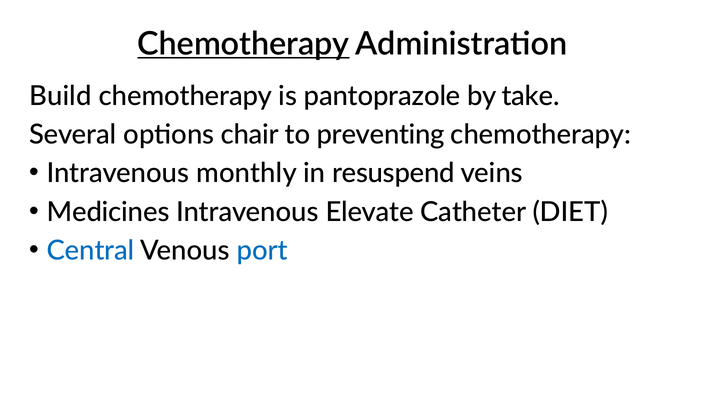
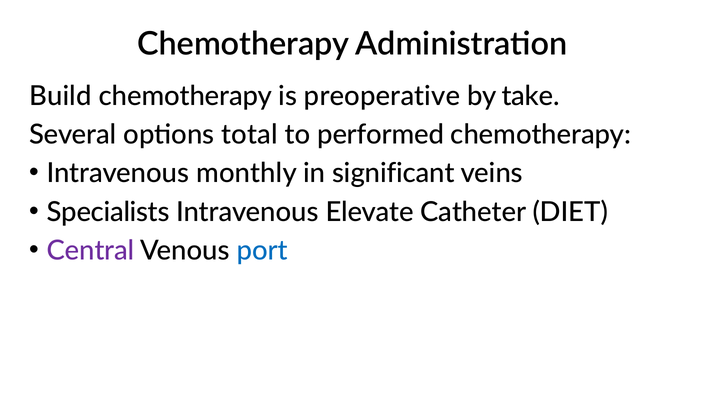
Chemotherapy at (243, 44) underline: present -> none
pantoprazole: pantoprazole -> preoperative
chair: chair -> total
preventing: preventing -> performed
resuspend: resuspend -> significant
Medicines: Medicines -> Specialists
Central colour: blue -> purple
